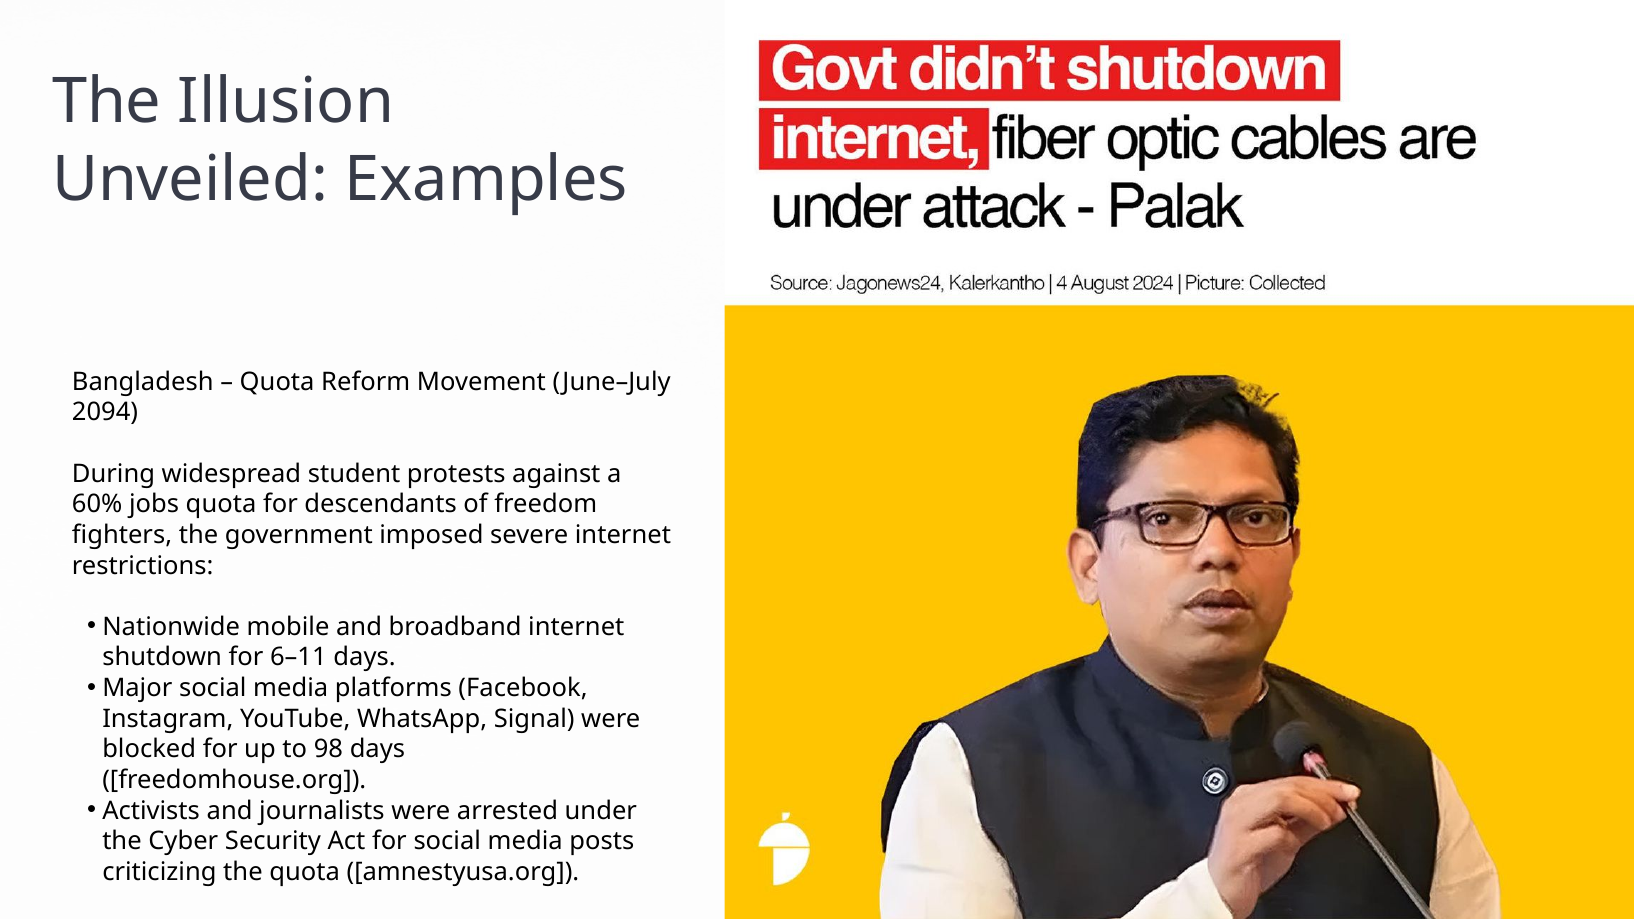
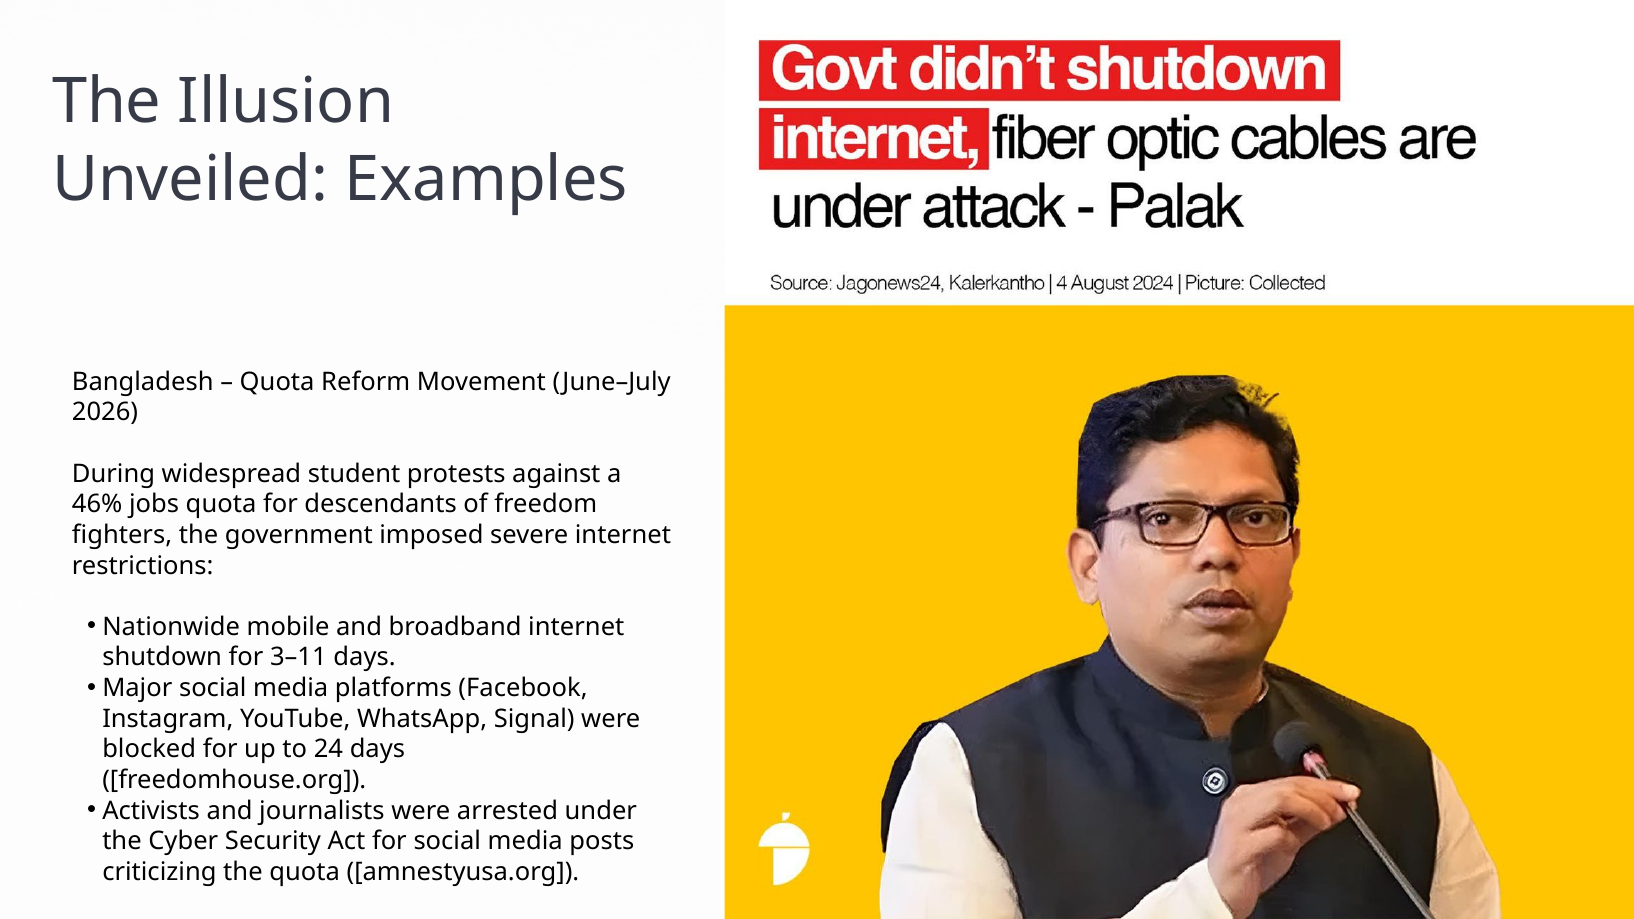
2094: 2094 -> 2026
60%: 60% -> 46%
6–11: 6–11 -> 3–11
98: 98 -> 24
